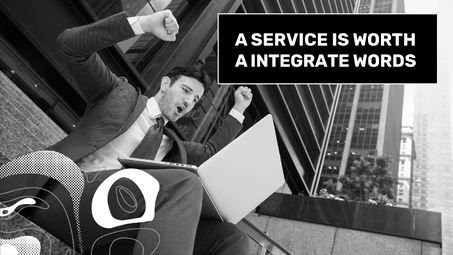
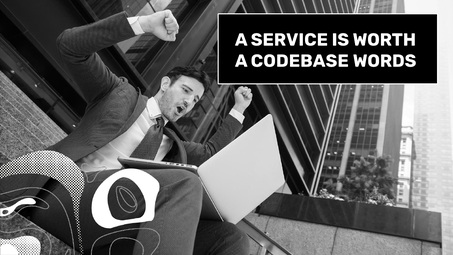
INTEGRATE: INTEGRATE -> CODEBASE
